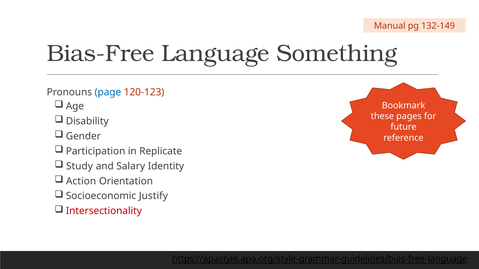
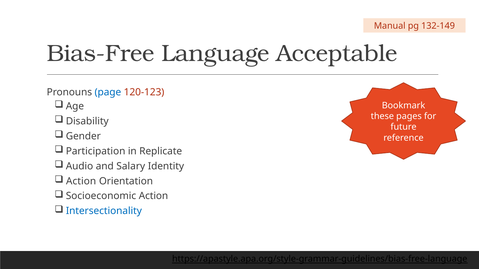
Something: Something -> Acceptable
Study: Study -> Audio
Socioeconomic Justify: Justify -> Action
Intersectionality colour: red -> blue
